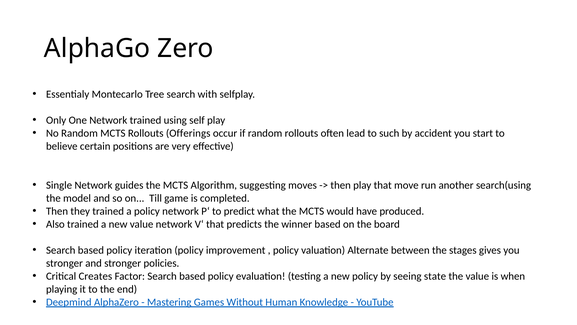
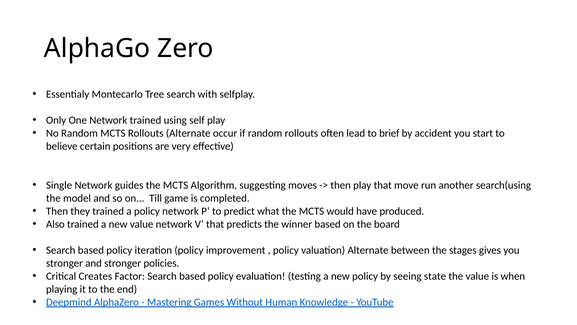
Rollouts Offerings: Offerings -> Alternate
such: such -> brief
